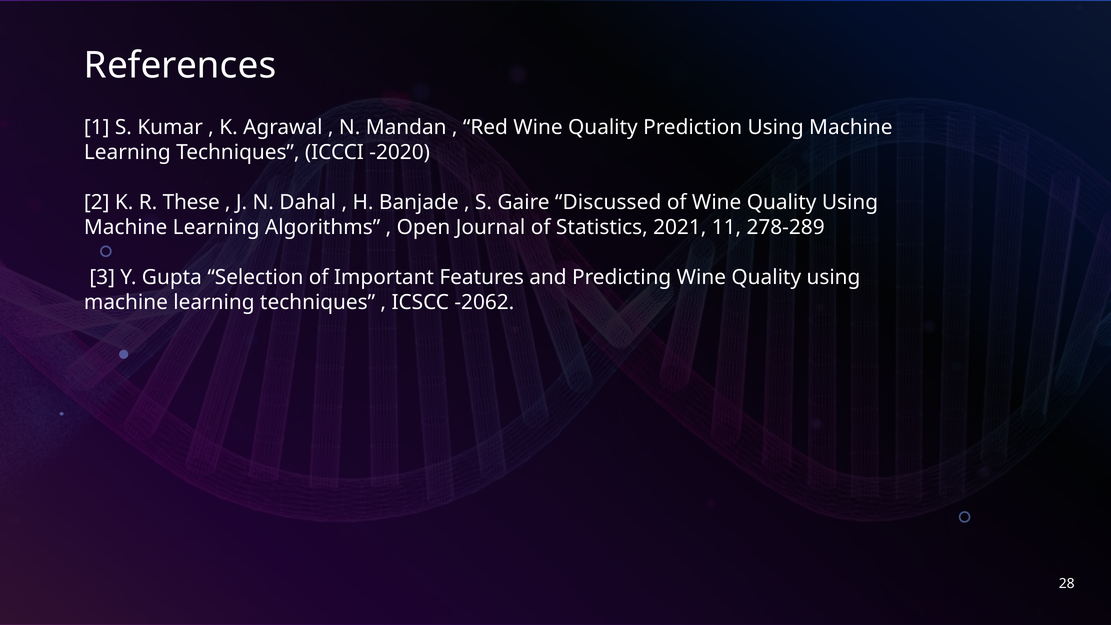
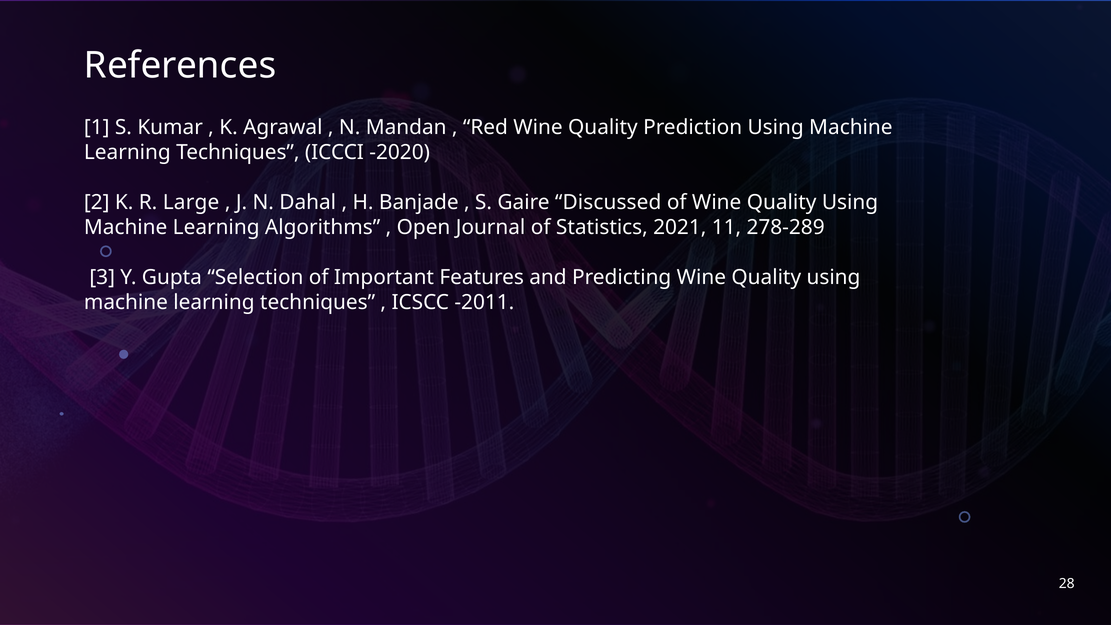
These: These -> Large
-2062: -2062 -> -2011
